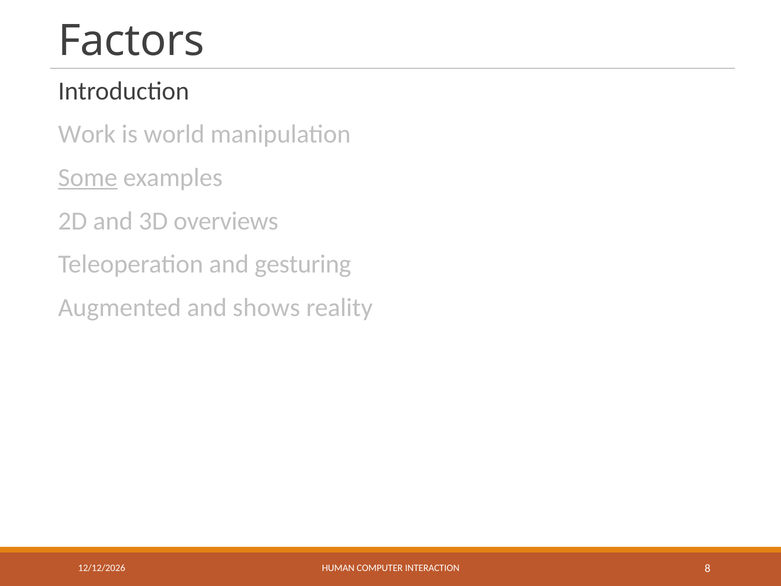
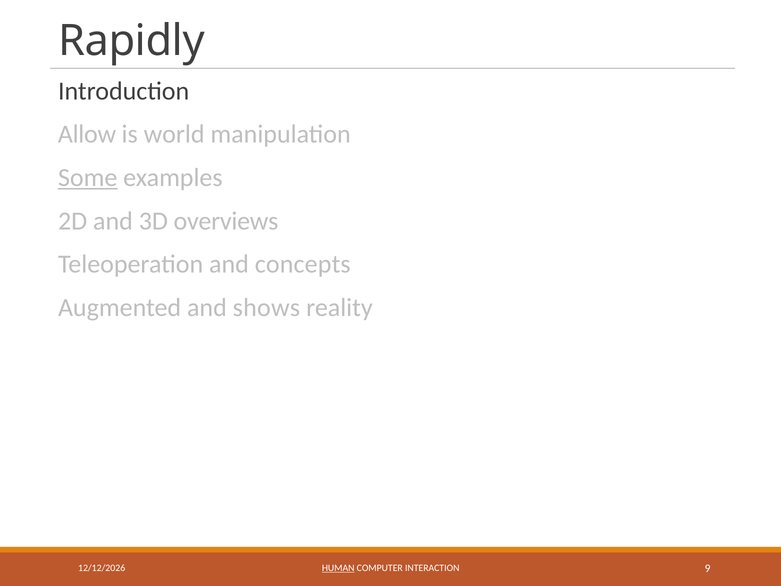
Factors: Factors -> Rapidly
Work: Work -> Allow
gesturing: gesturing -> concepts
HUMAN underline: none -> present
8: 8 -> 9
